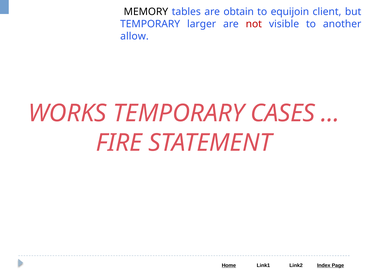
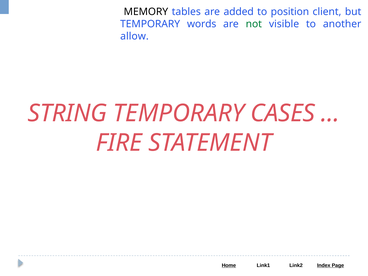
obtain: obtain -> added
equijoin: equijoin -> position
larger: larger -> words
not colour: red -> green
WORKS: WORKS -> STRING
